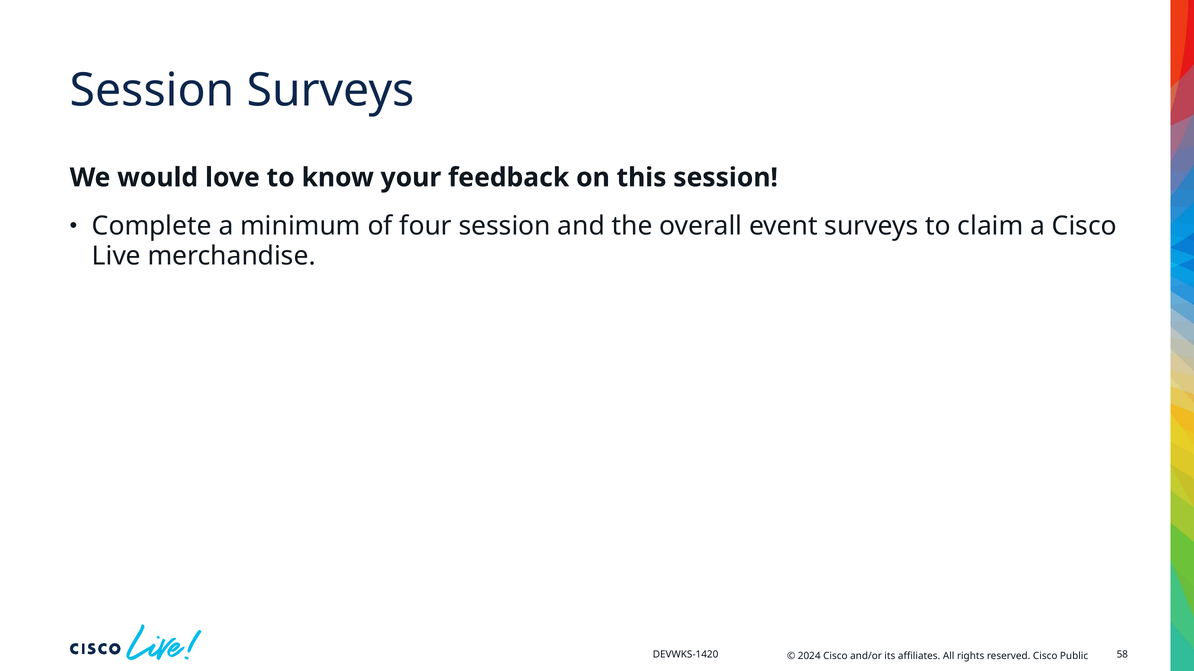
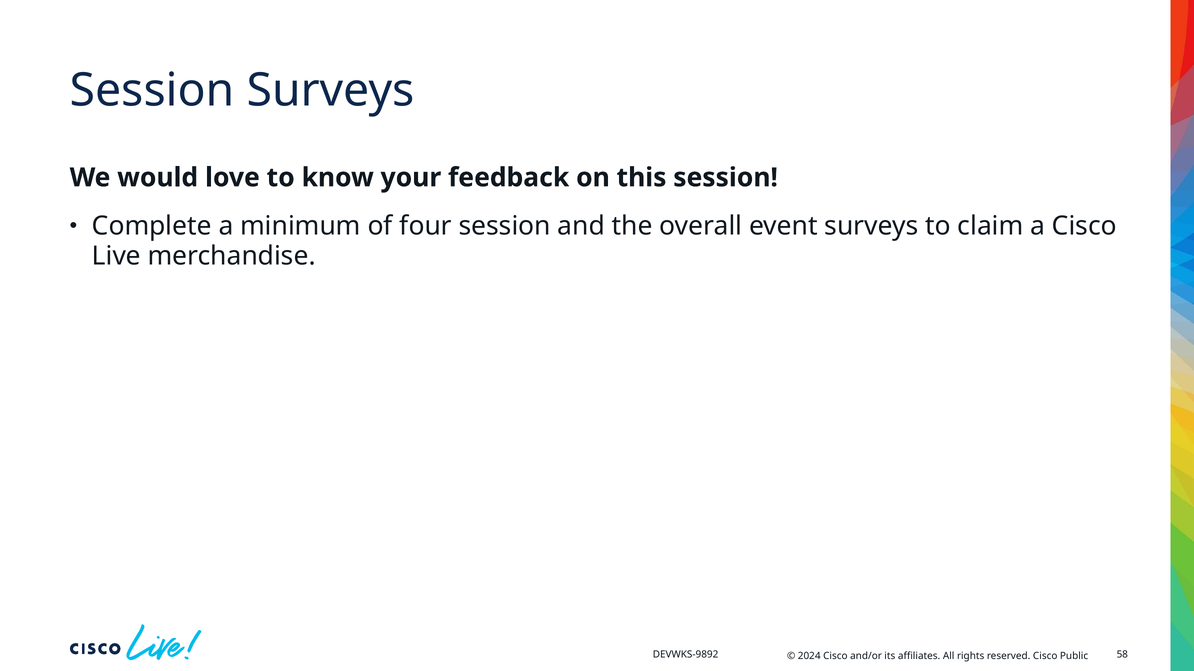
DEVWKS-1420: DEVWKS-1420 -> DEVWKS-9892
